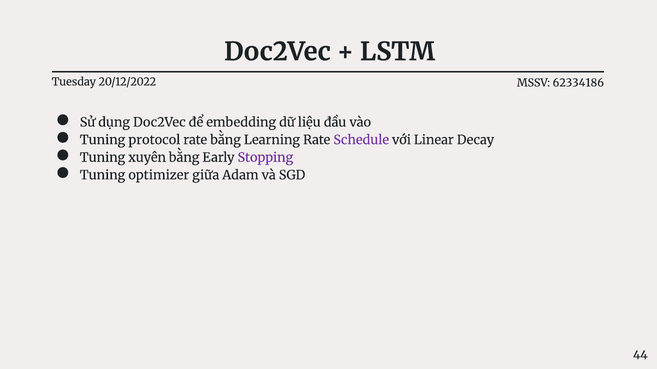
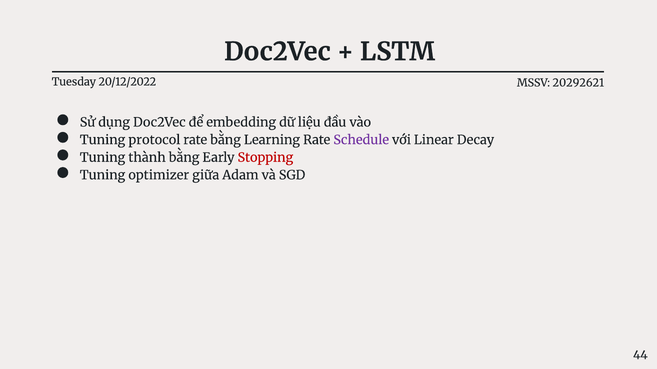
62334186: 62334186 -> 20292621
xuyên: xuyên -> thành
Stopping colour: purple -> red
